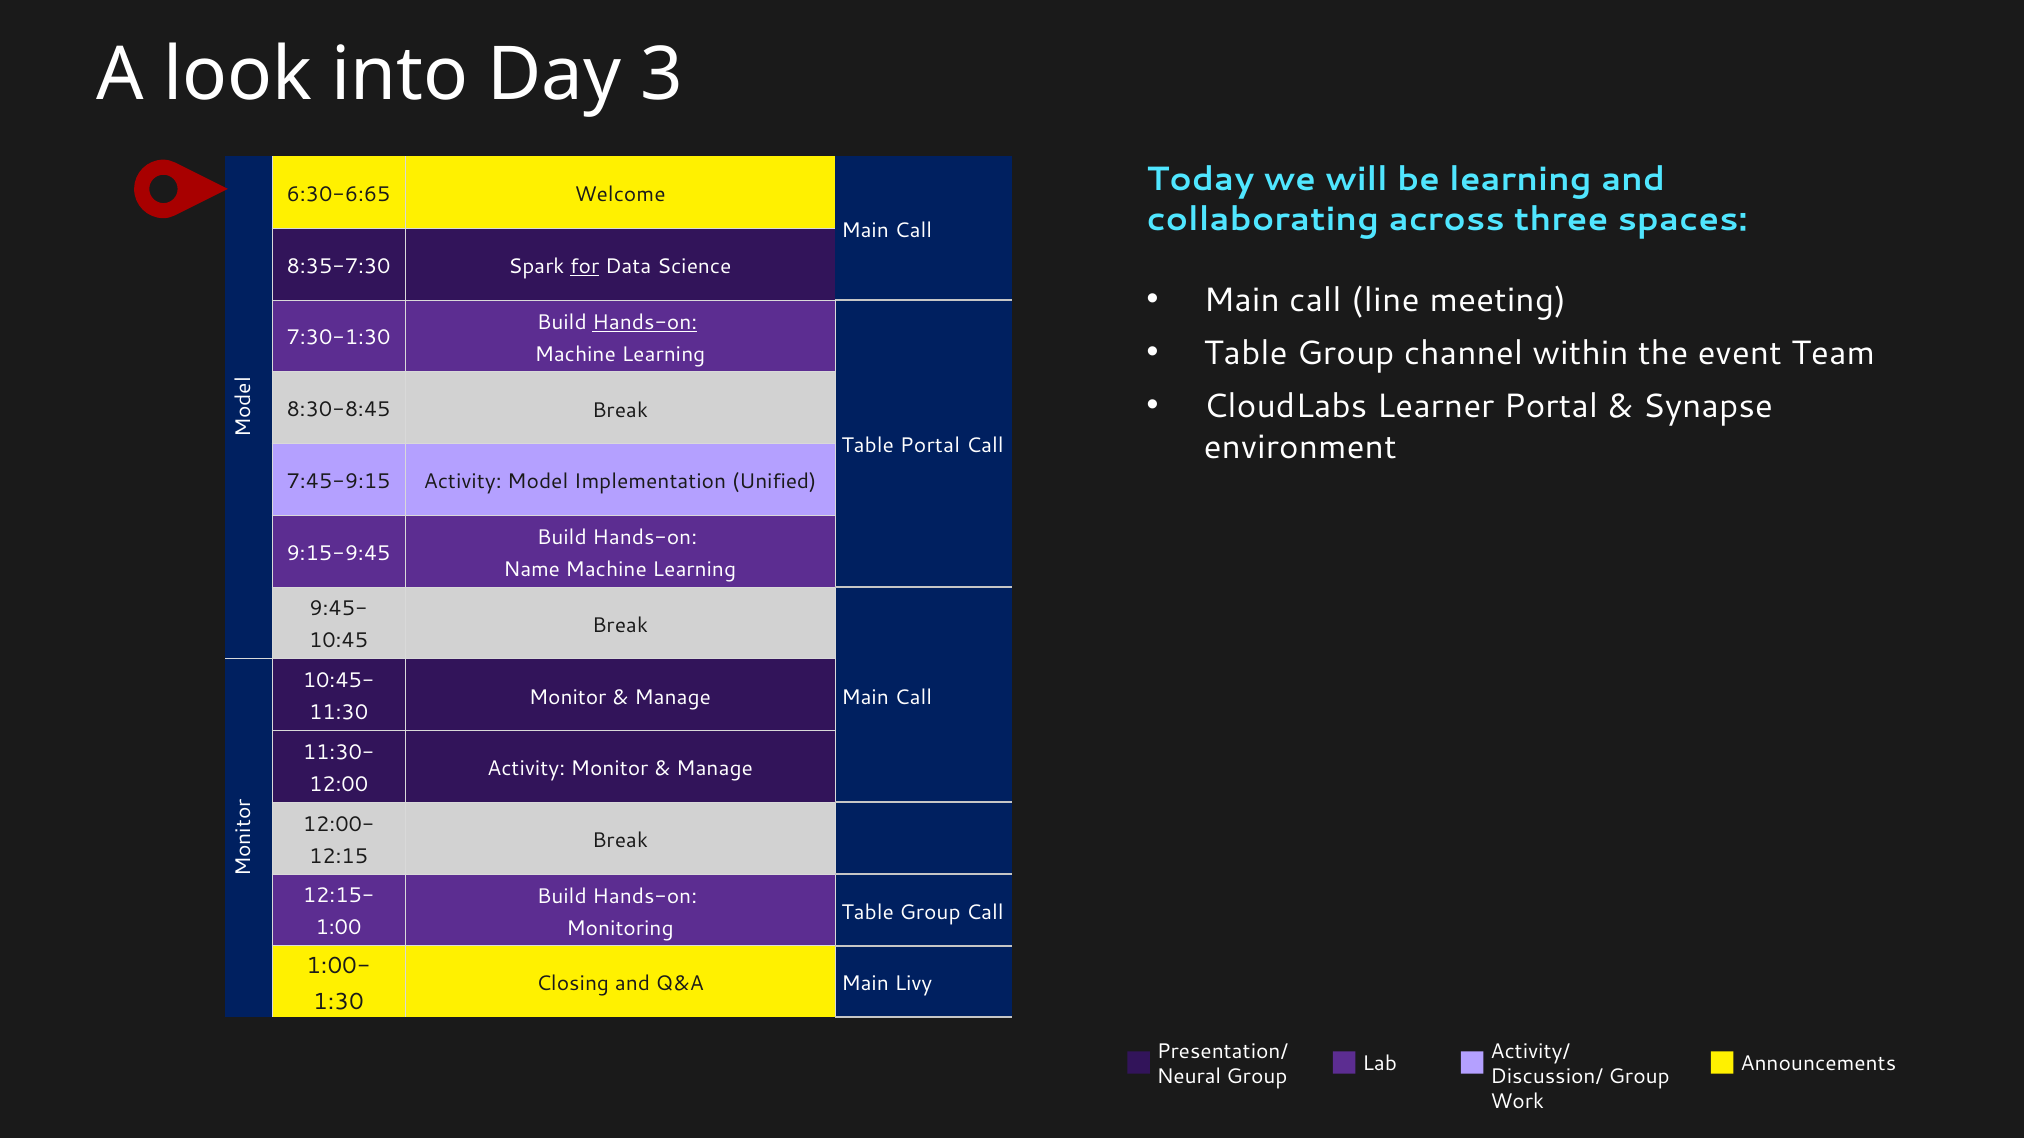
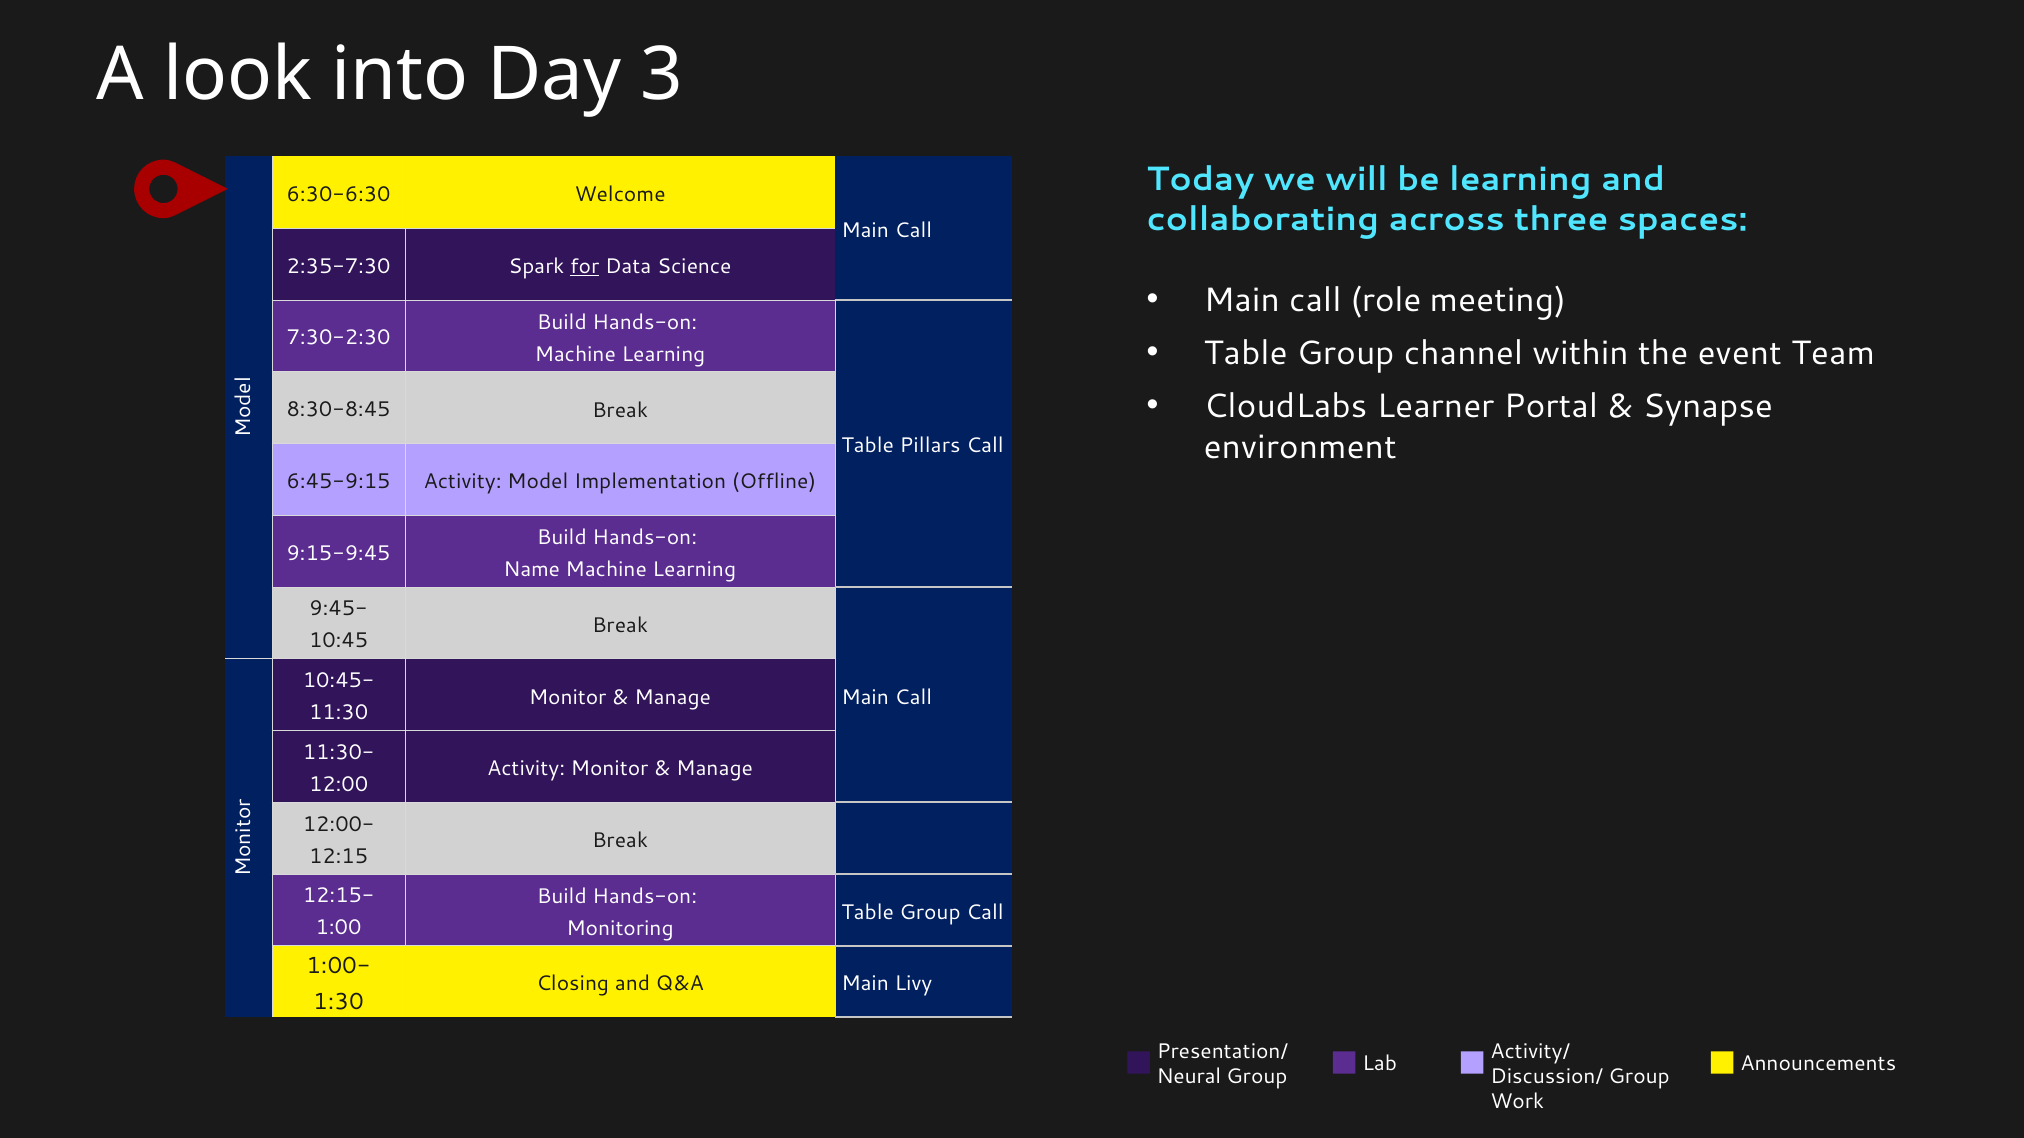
6:30-6:65: 6:30-6:65 -> 6:30-6:30
8:35-7:30: 8:35-7:30 -> 2:35-7:30
line: line -> role
Hands-on at (645, 322) underline: present -> none
7:30-1:30: 7:30-1:30 -> 7:30-2:30
Table Portal: Portal -> Pillars
7:45-9:15: 7:45-9:15 -> 6:45-9:15
Unified: Unified -> Offline
